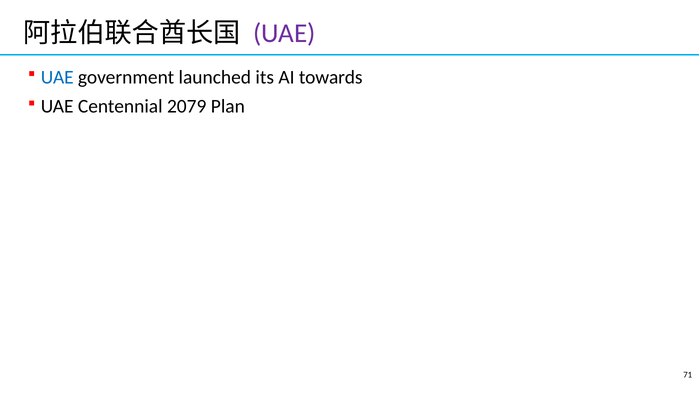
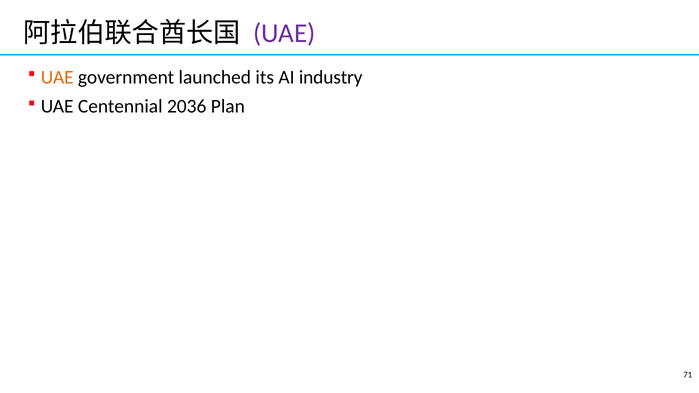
UAE at (57, 77) colour: blue -> orange
towards: towards -> industry
2079: 2079 -> 2036
